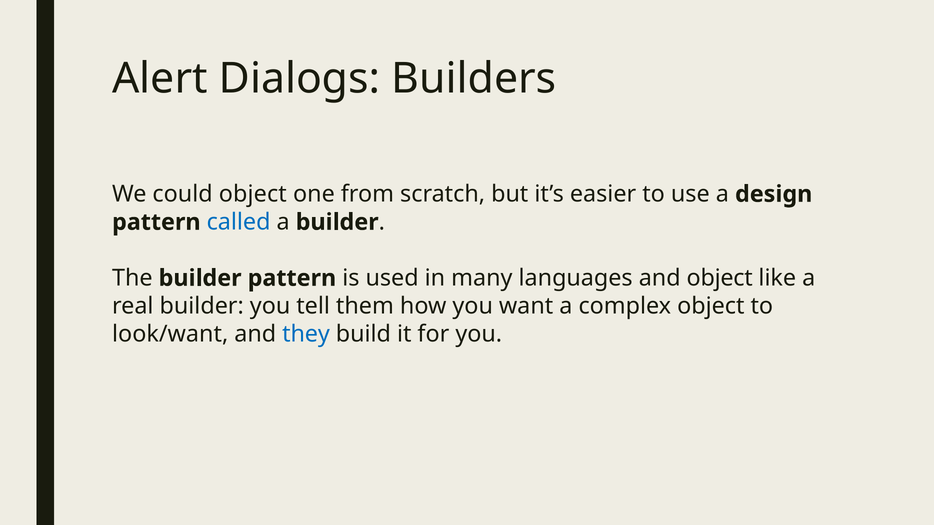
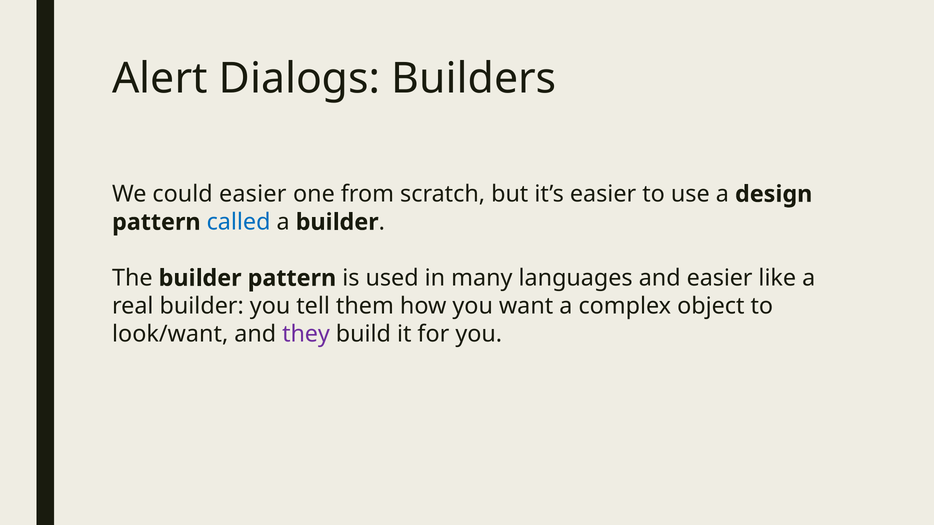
could object: object -> easier
and object: object -> easier
they colour: blue -> purple
